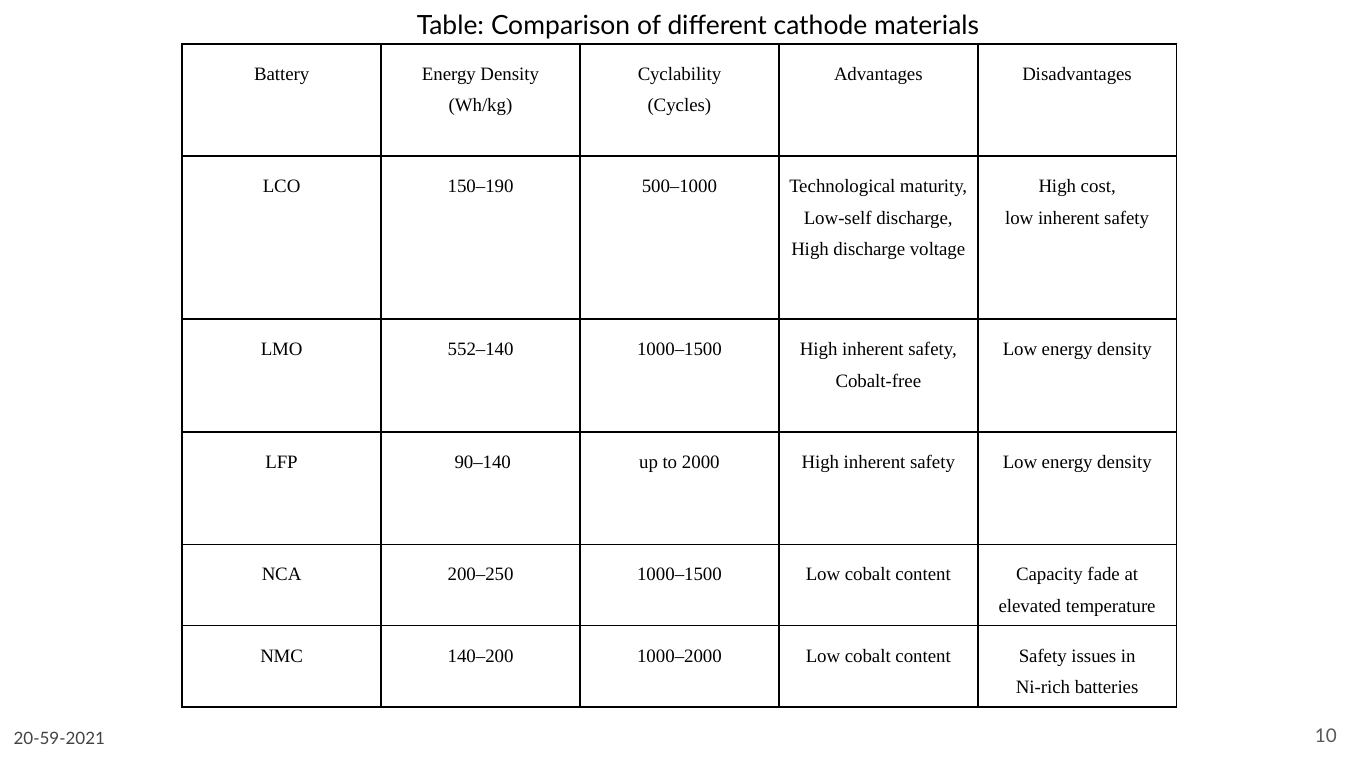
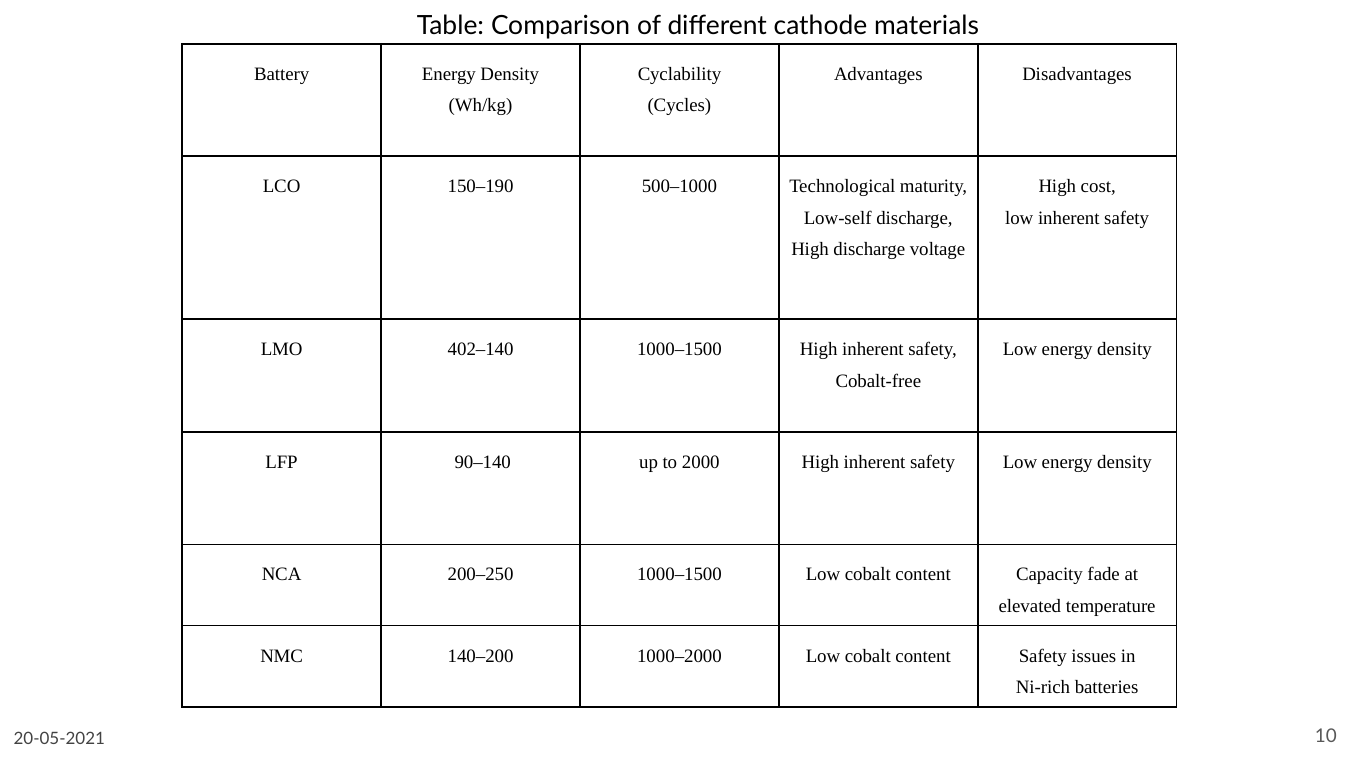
552–140: 552–140 -> 402–140
20-59-2021: 20-59-2021 -> 20-05-2021
